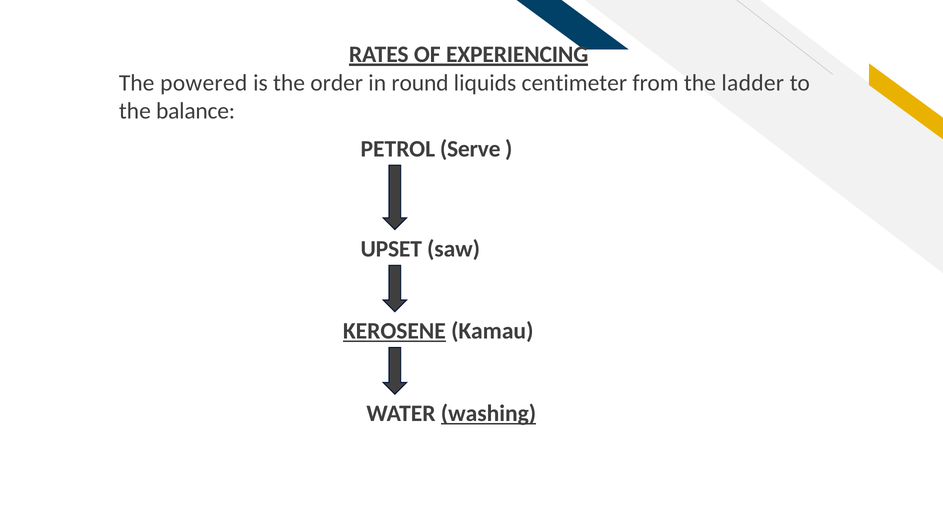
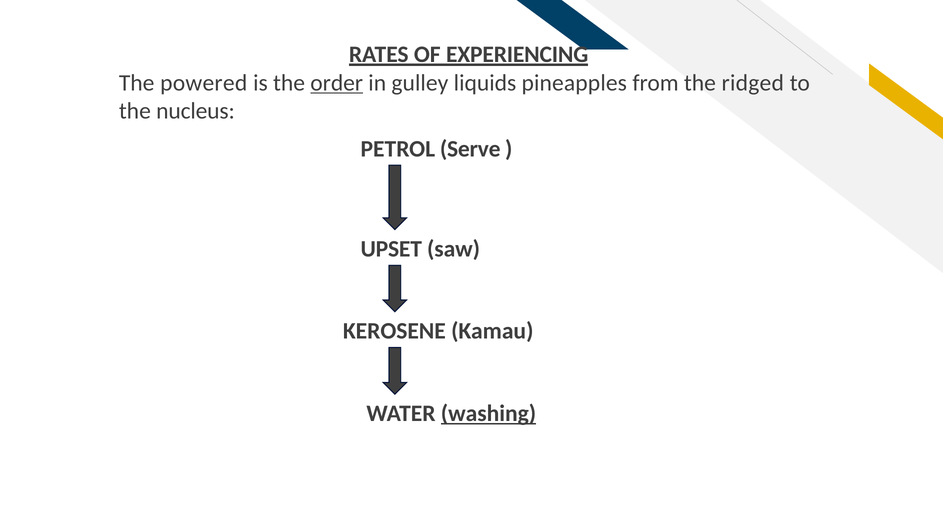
order underline: none -> present
round: round -> gulley
centimeter: centimeter -> pineapples
ladder: ladder -> ridged
balance: balance -> nucleus
KEROSENE underline: present -> none
